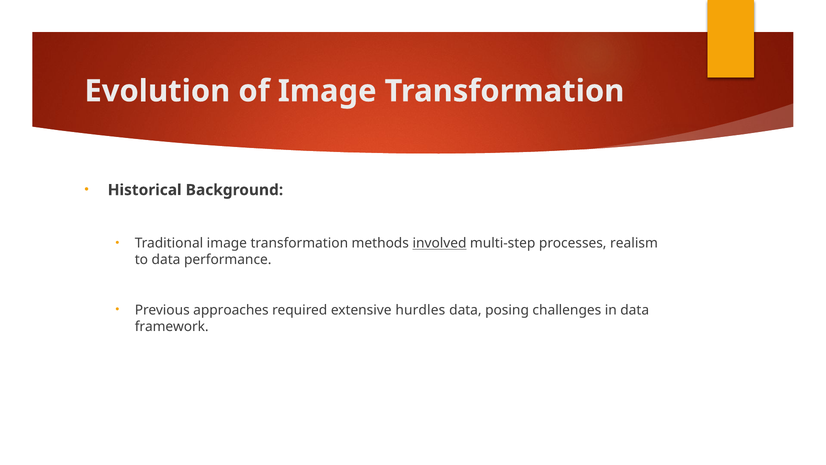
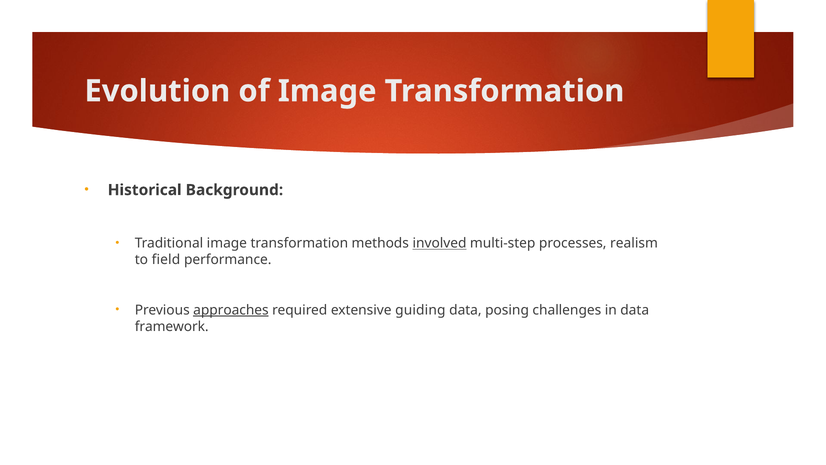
to data: data -> field
approaches underline: none -> present
hurdles: hurdles -> guiding
